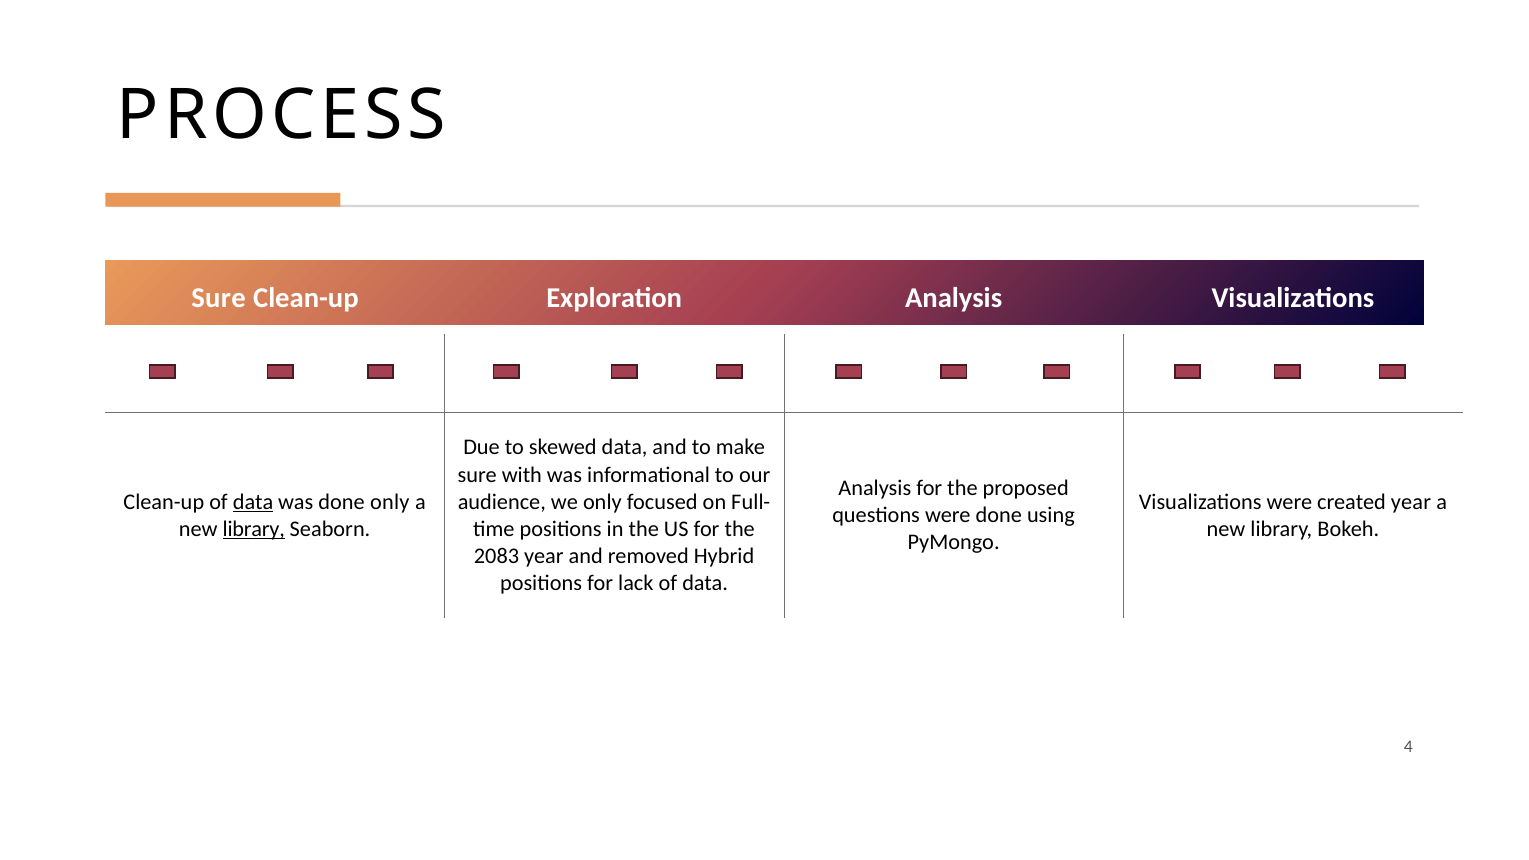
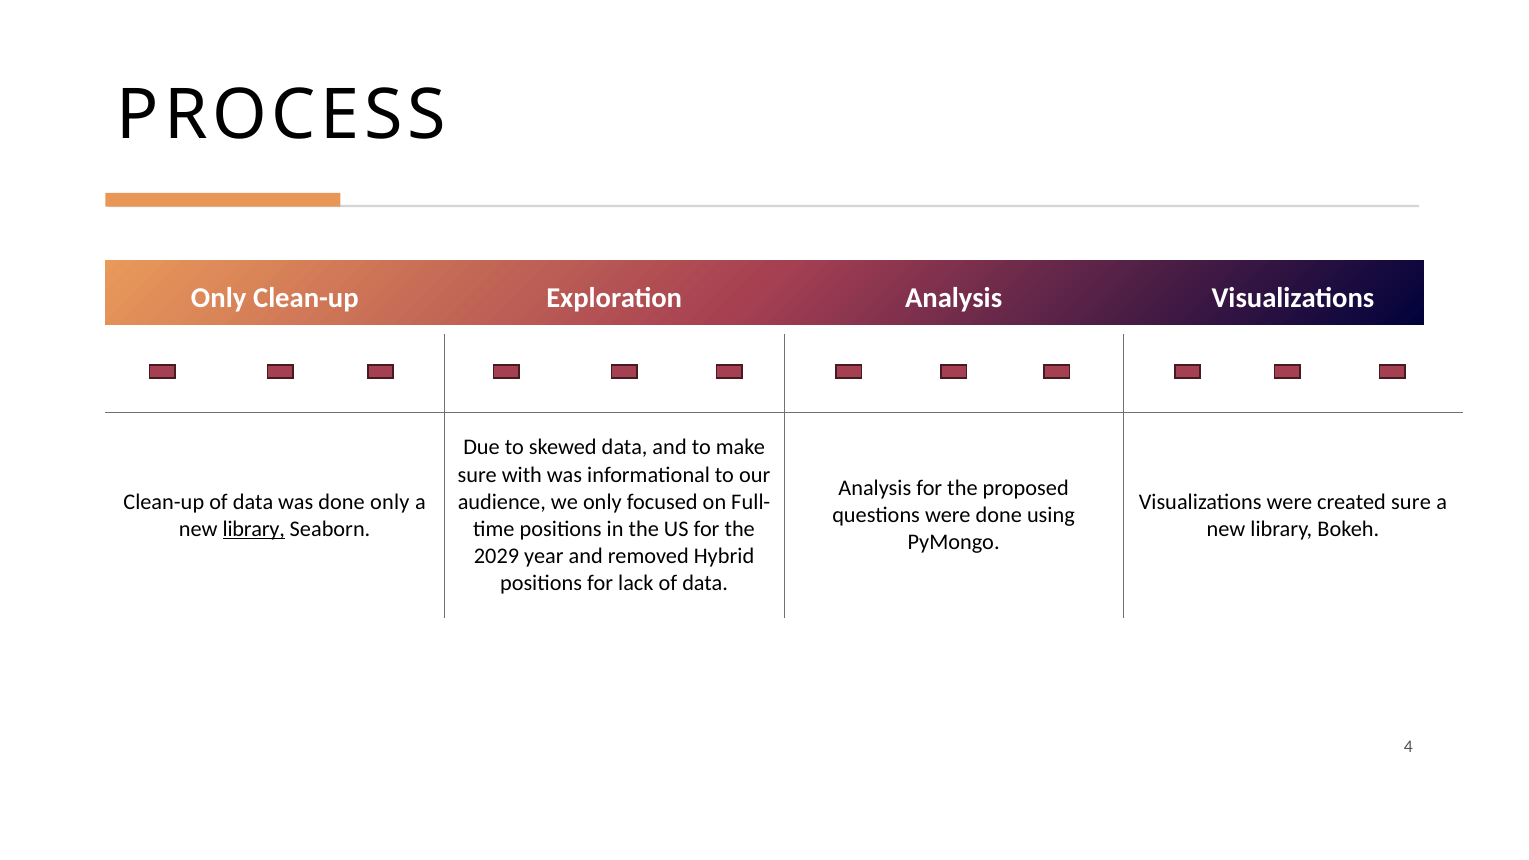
Sure at (219, 298): Sure -> Only
data at (253, 502) underline: present -> none
created year: year -> sure
2083: 2083 -> 2029
